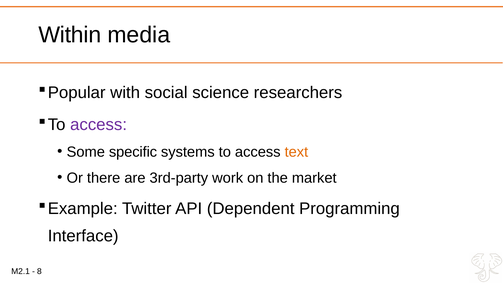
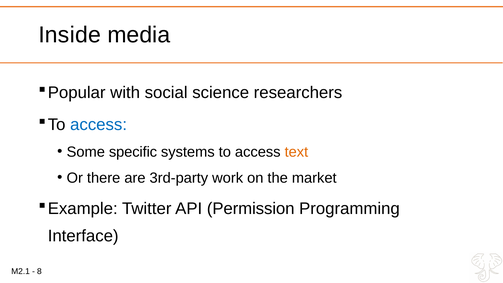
Within: Within -> Inside
access at (99, 125) colour: purple -> blue
Dependent: Dependent -> Permission
